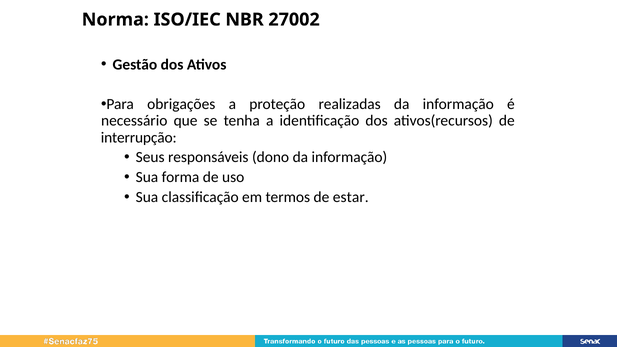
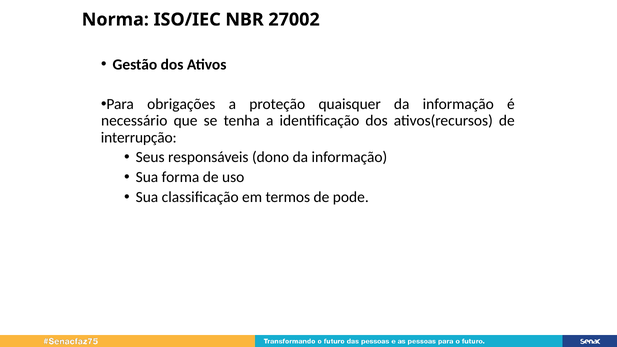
realizadas: realizadas -> quaisquer
estar: estar -> pode
